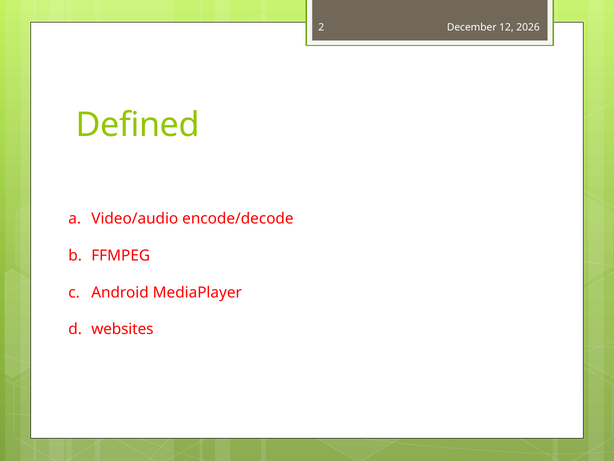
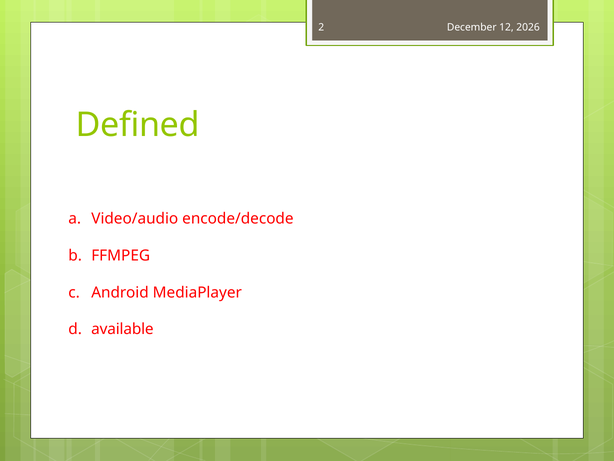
websites: websites -> available
